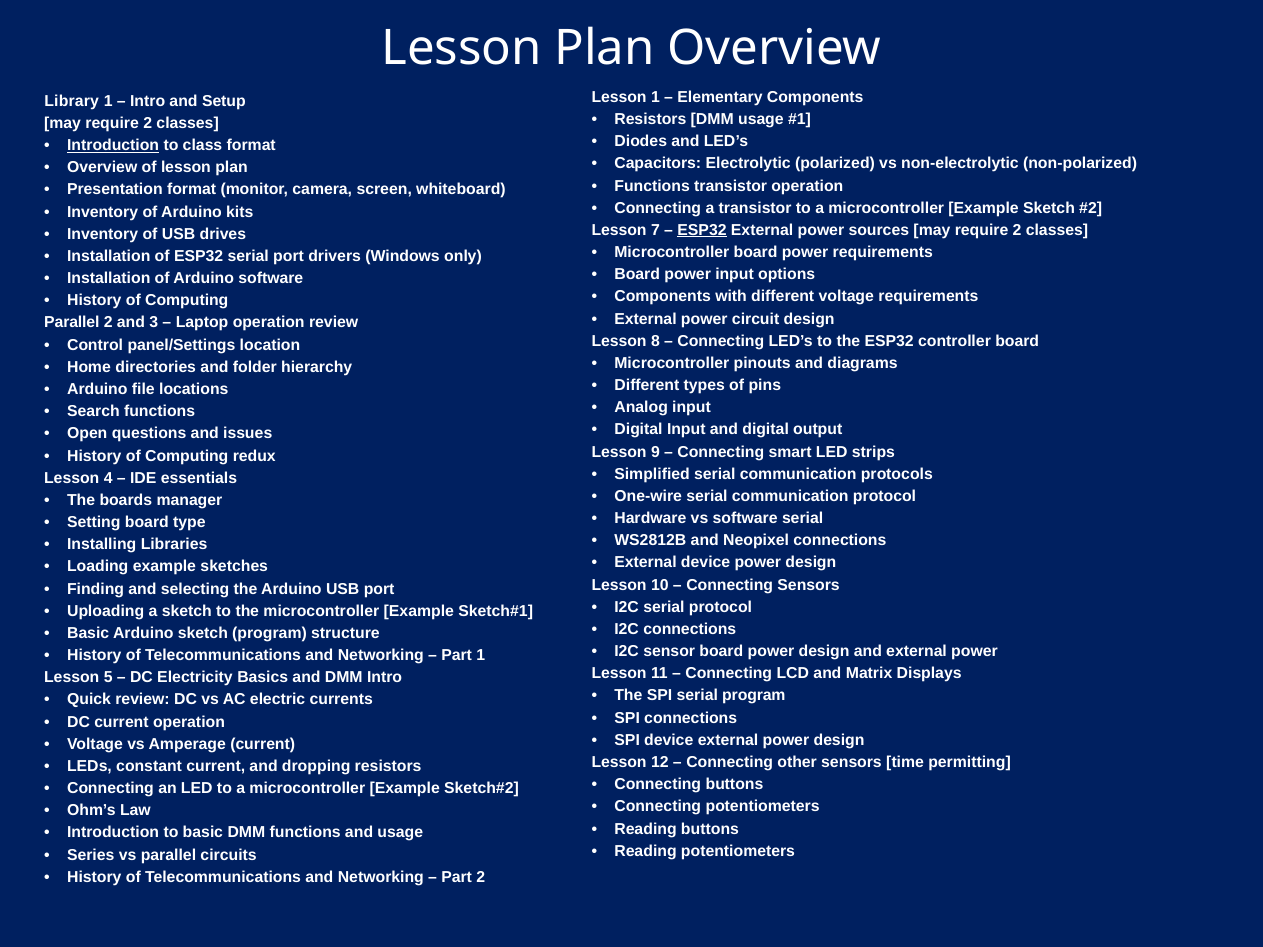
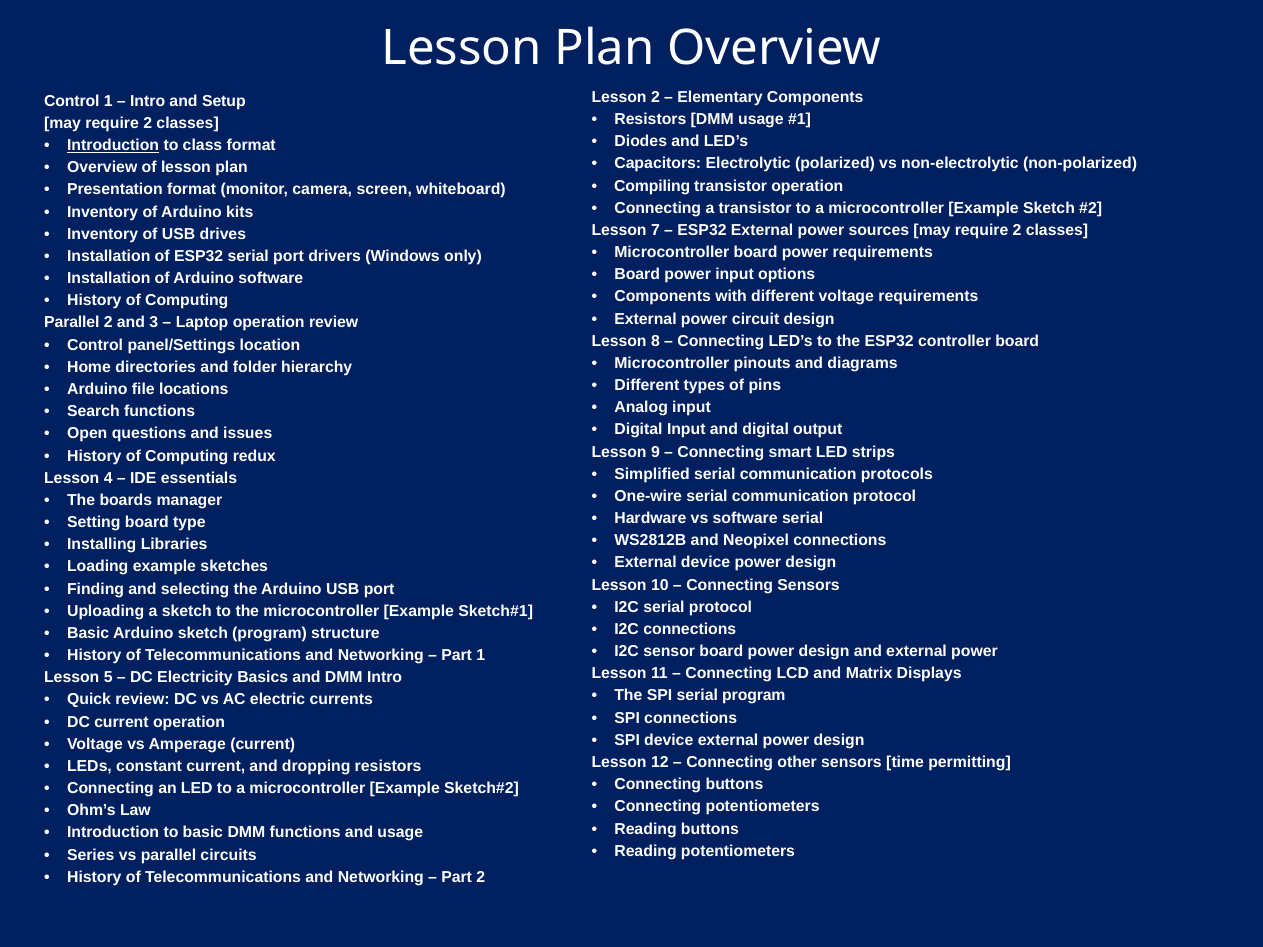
Lesson 1: 1 -> 2
Library at (72, 101): Library -> Control
Functions at (652, 186): Functions -> Compiling
ESP32 at (702, 230) underline: present -> none
